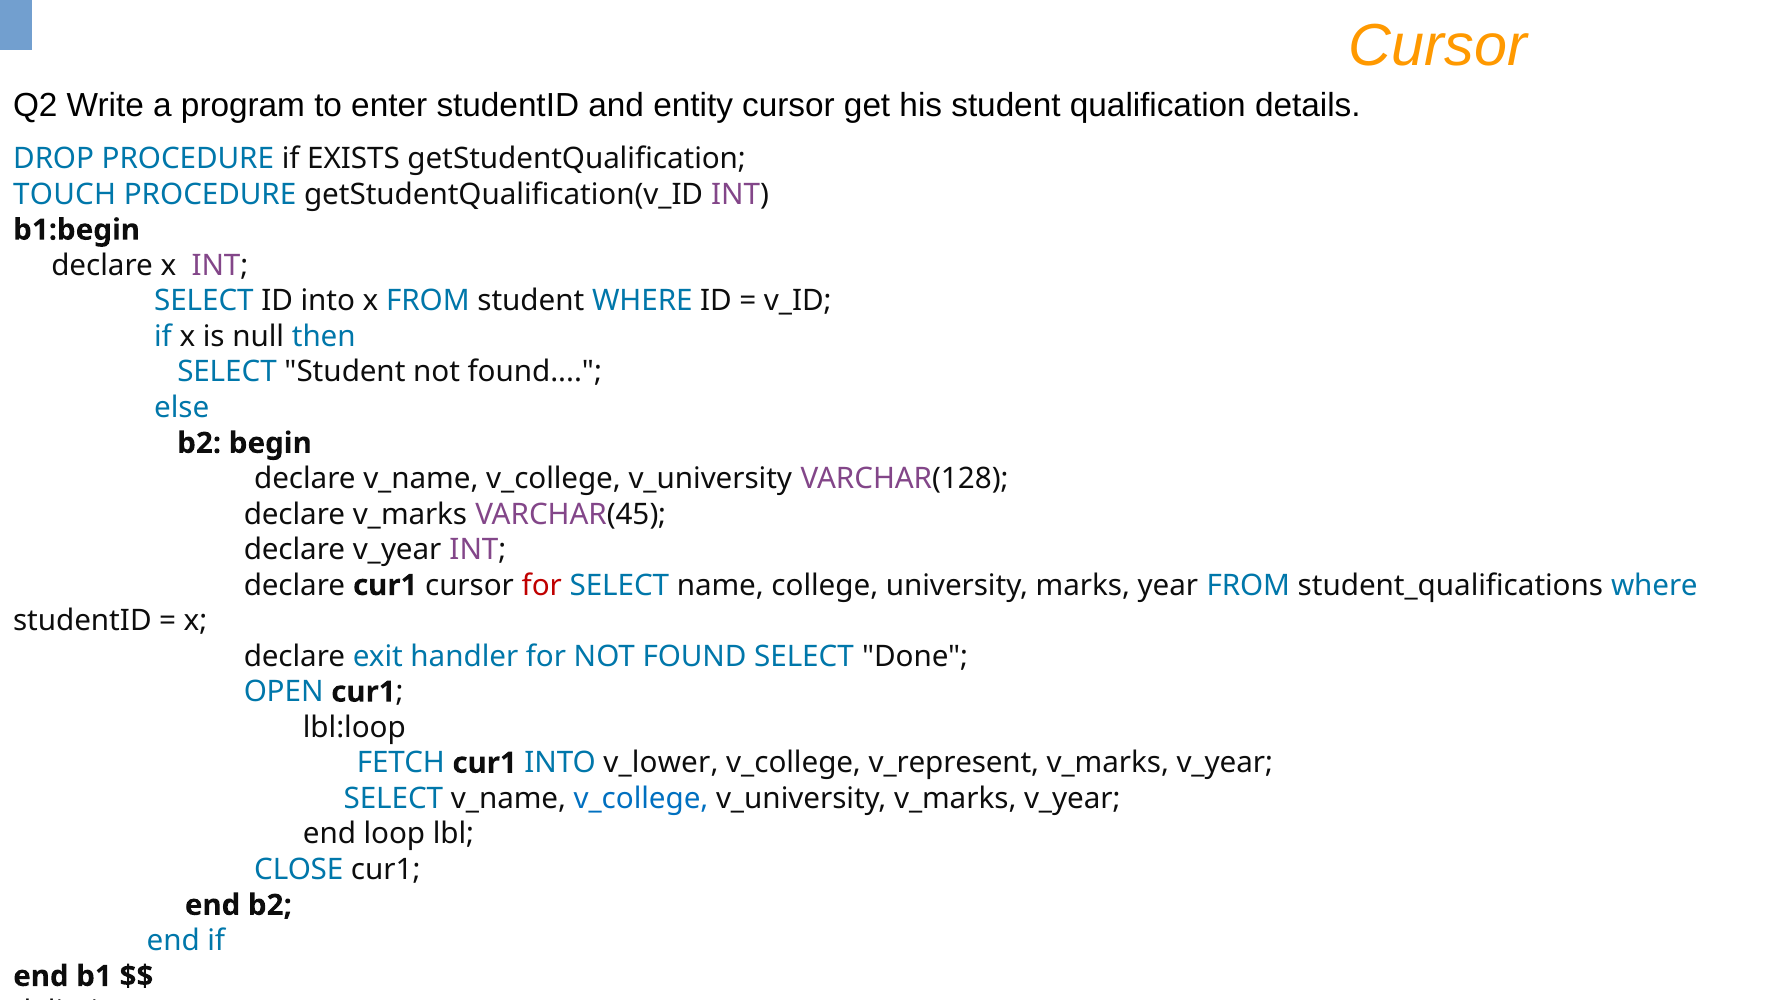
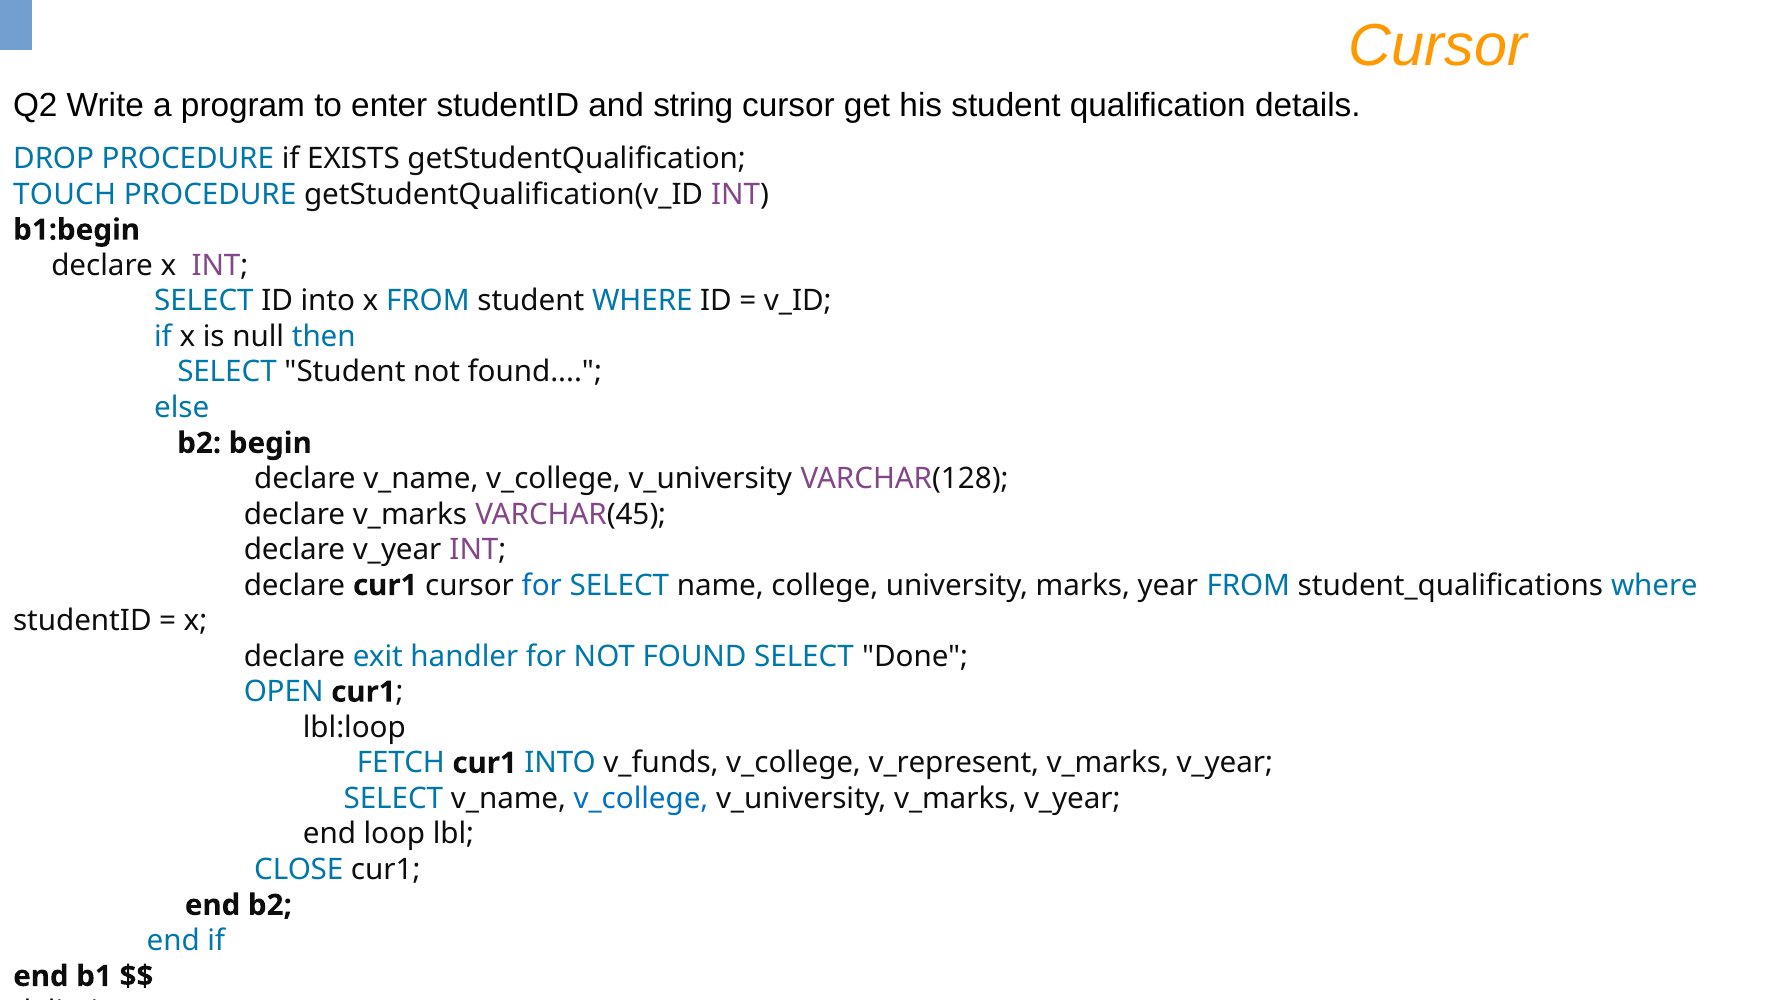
entity: entity -> string
for at (542, 586) colour: red -> blue
v_lower: v_lower -> v_funds
